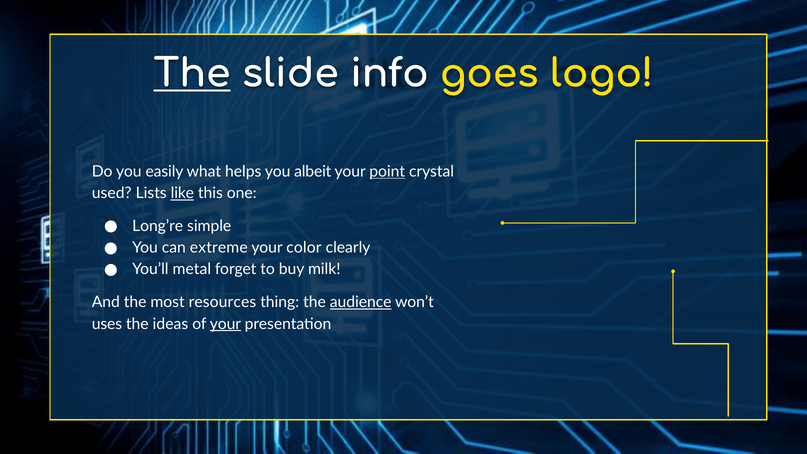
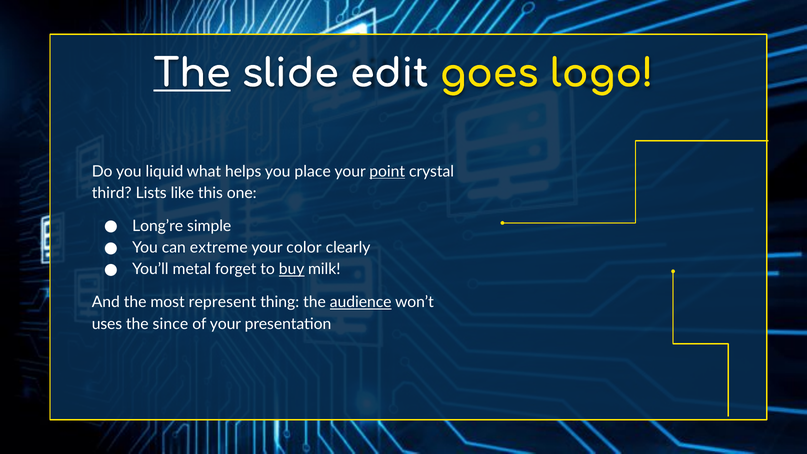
info: info -> edit
easily: easily -> liquid
albeit: albeit -> place
used: used -> third
like underline: present -> none
buy underline: none -> present
resources: resources -> represent
ideas: ideas -> since
your at (225, 324) underline: present -> none
